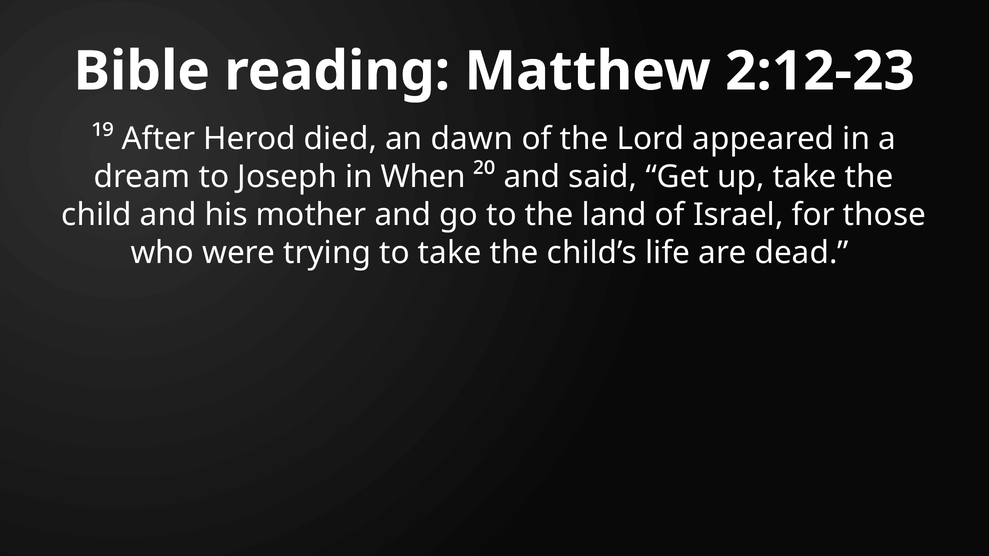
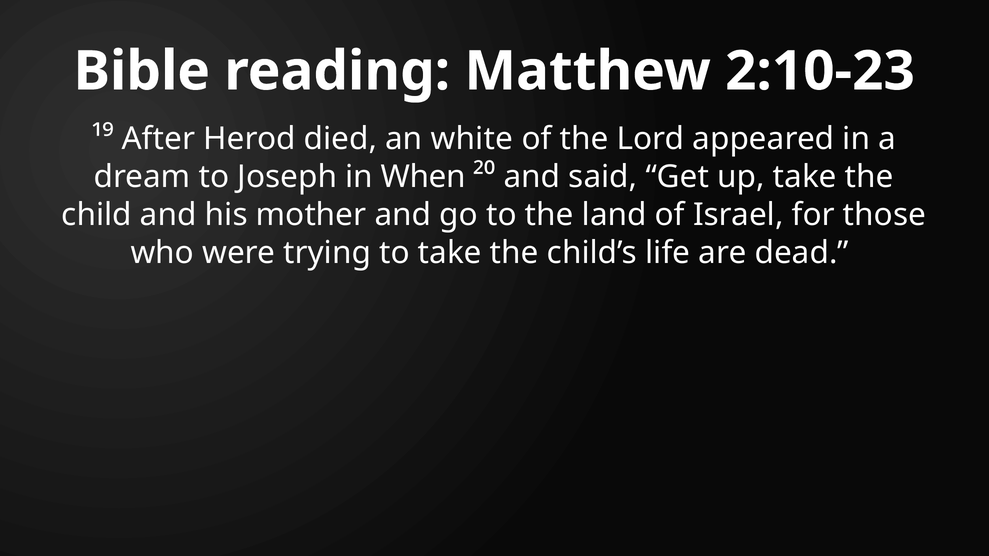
2:12-23: 2:12-23 -> 2:10-23
dawn: dawn -> white
